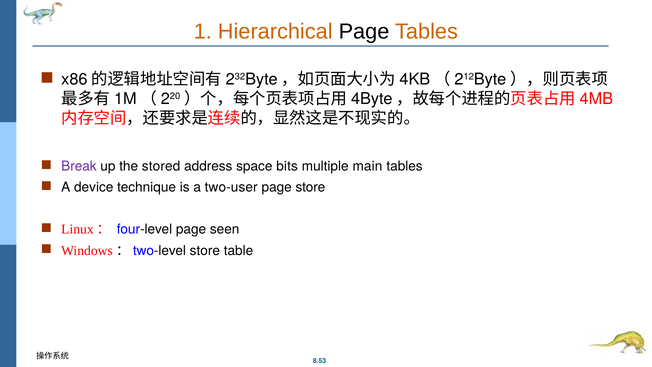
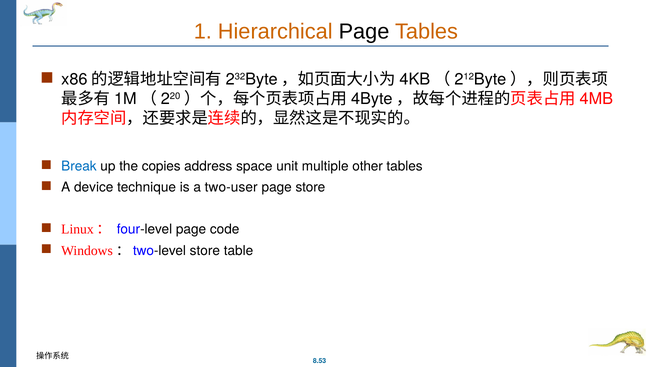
Break colour: purple -> blue
stored: stored -> copies
bits: bits -> unit
main: main -> other
seen: seen -> code
